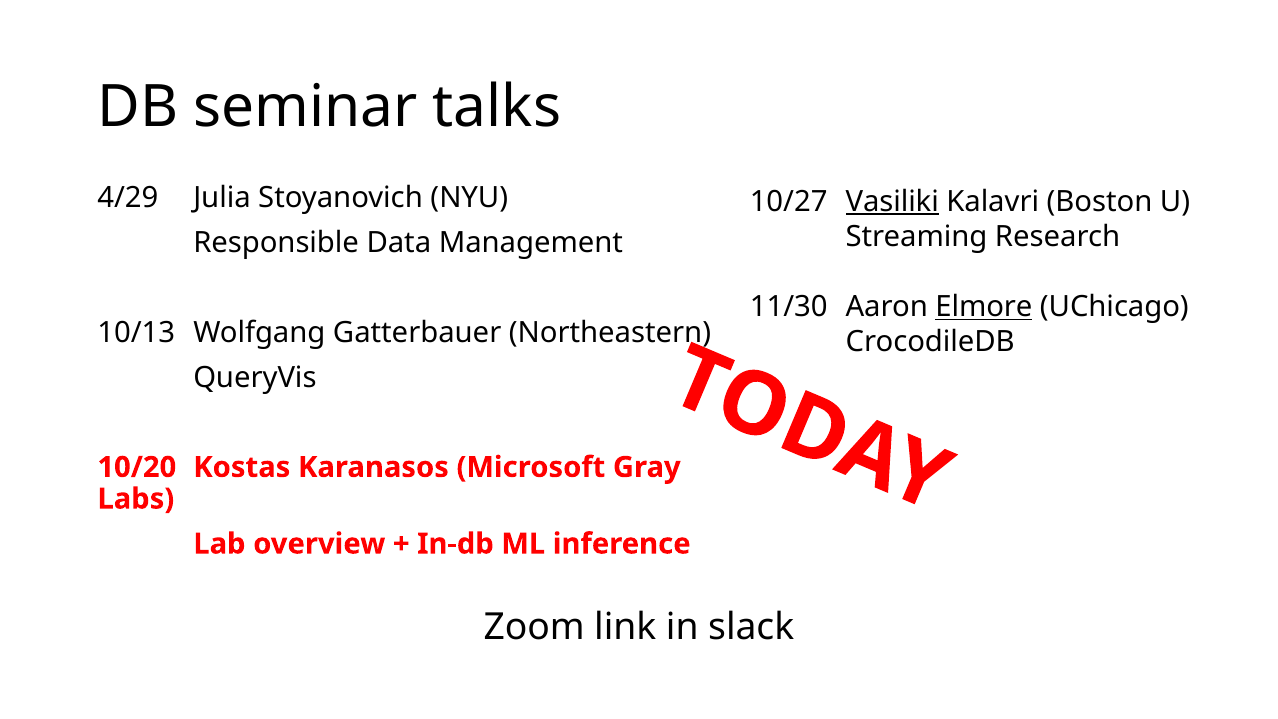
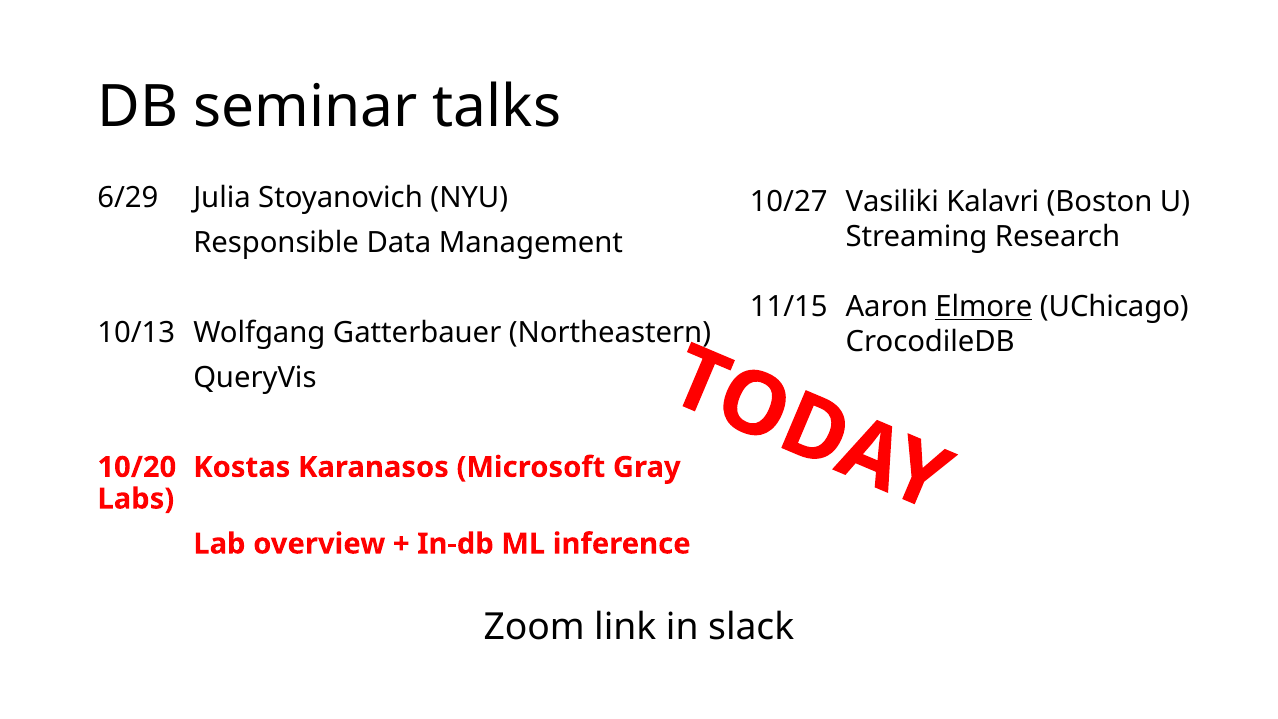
4/29: 4/29 -> 6/29
Vasiliki underline: present -> none
11/30: 11/30 -> 11/15
